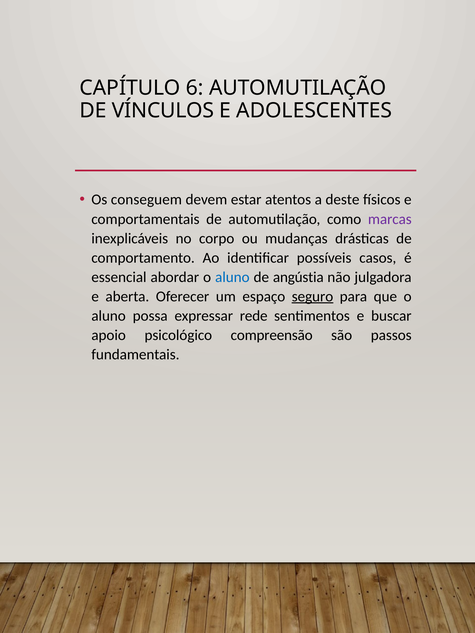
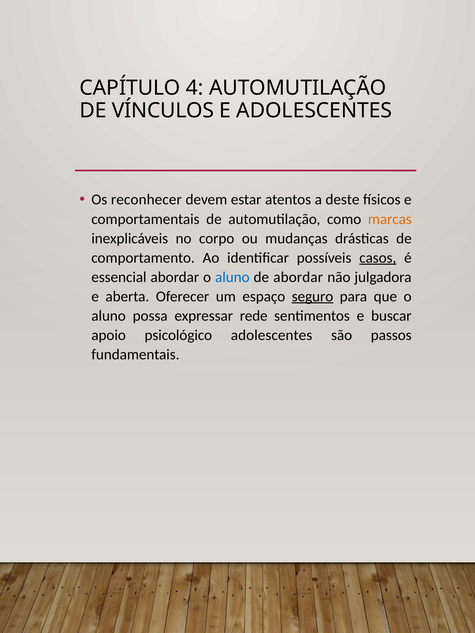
6: 6 -> 4
conseguem: conseguem -> reconhecer
marcas colour: purple -> orange
casos underline: none -> present
de angústia: angústia -> abordar
psicológico compreensão: compreensão -> adolescentes
